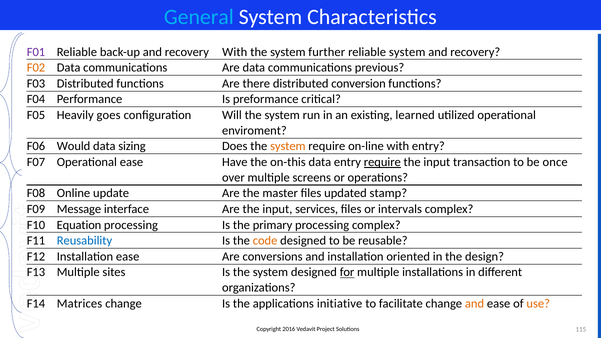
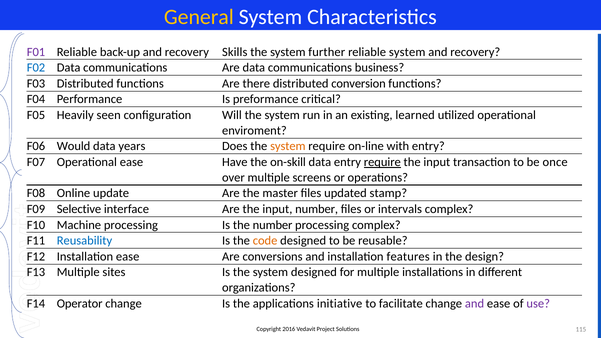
General colour: light blue -> yellow
recovery With: With -> Skills
F02 colour: orange -> blue
previous: previous -> business
goes: goes -> seen
sizing: sizing -> years
on-this: on-this -> on-skill
Message: Message -> Selective
input services: services -> number
Equation: Equation -> Machine
the primary: primary -> number
oriented: oriented -> features
for underline: present -> none
Matrices: Matrices -> Operator
and at (475, 303) colour: orange -> purple
use colour: orange -> purple
